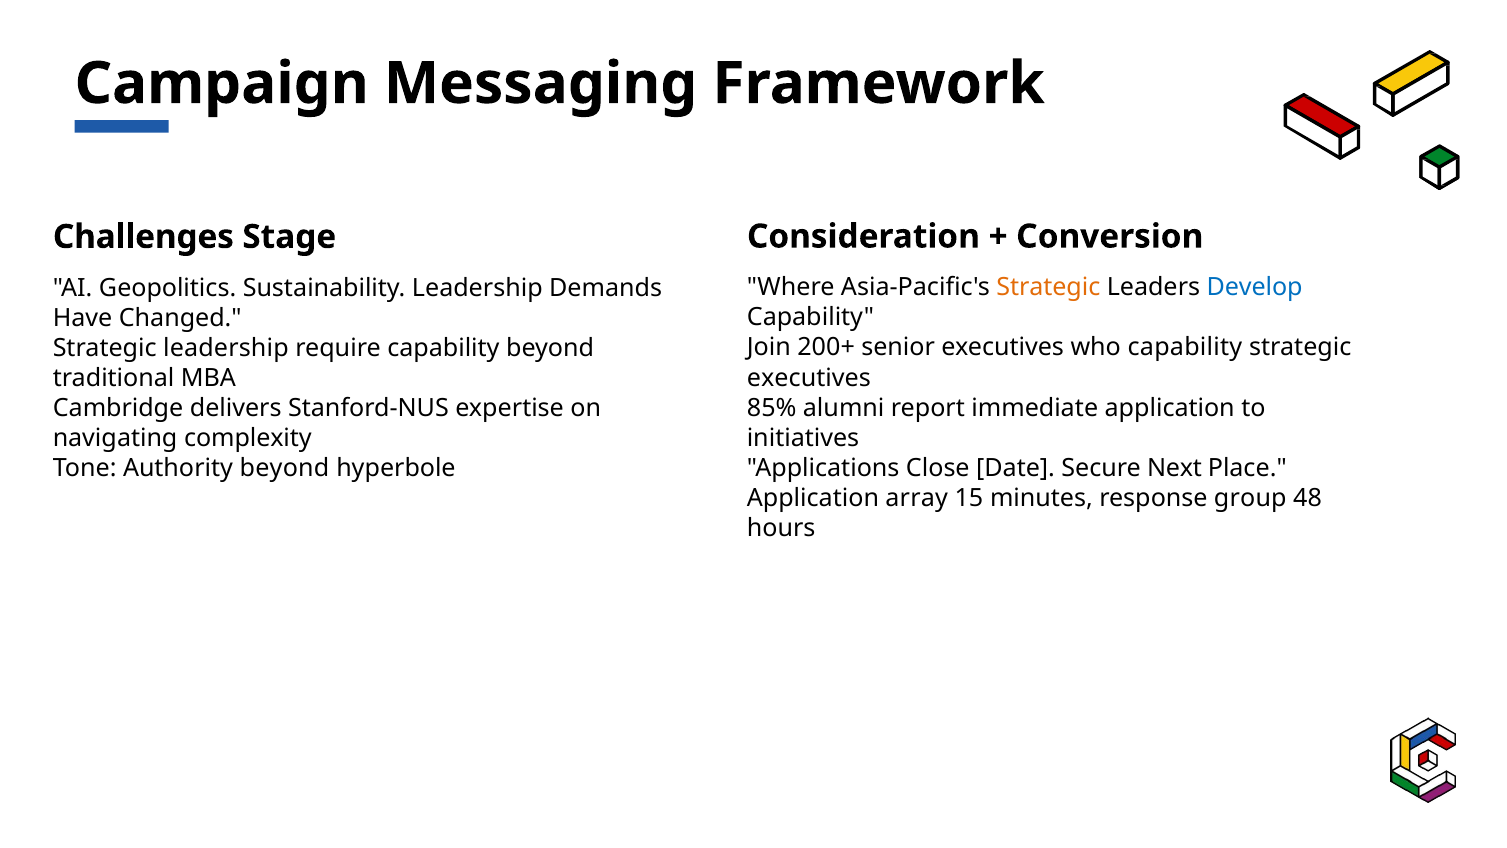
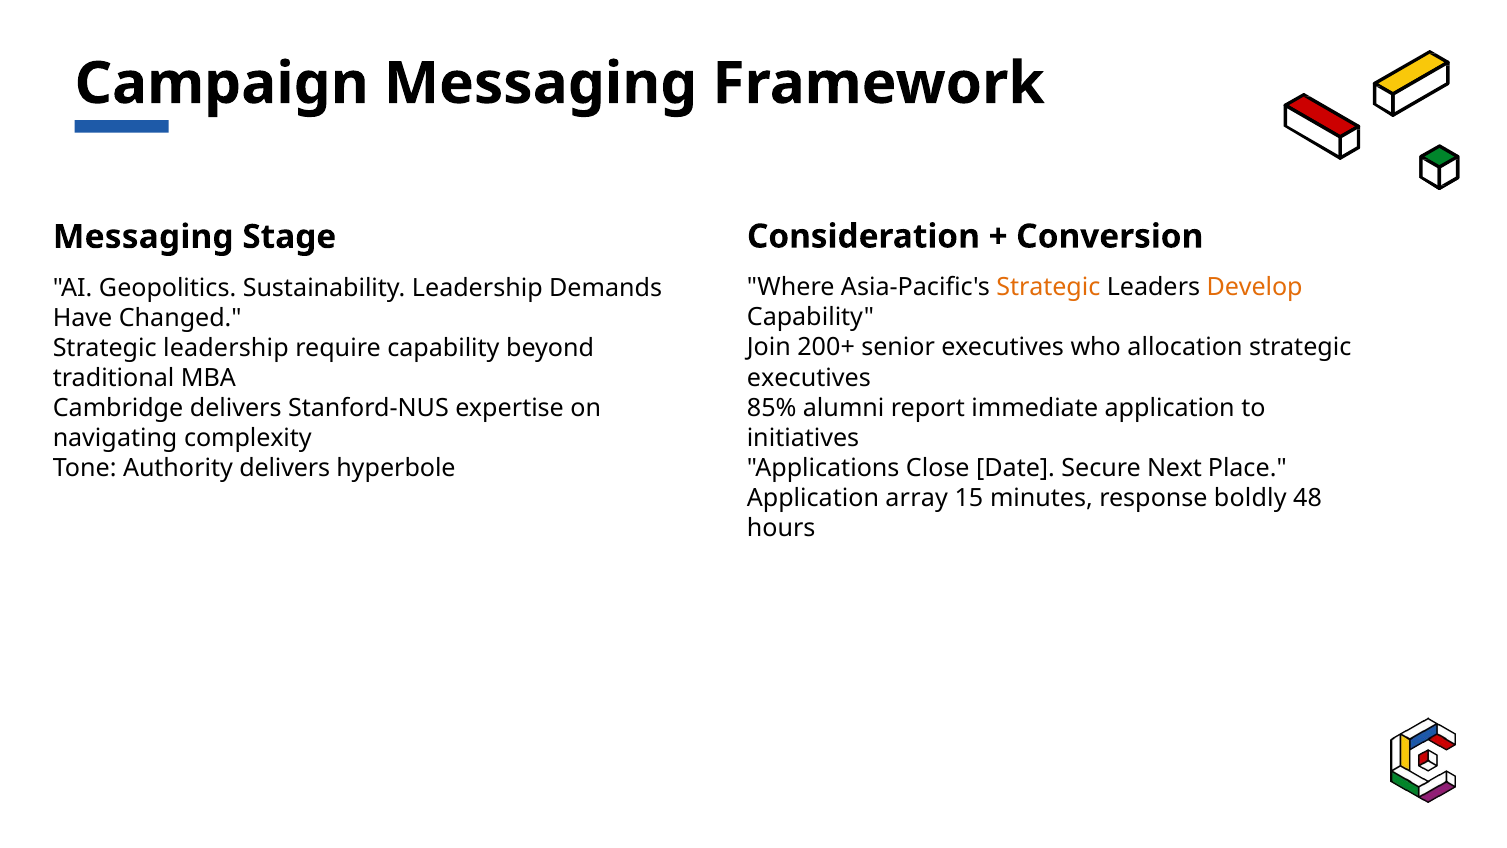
Challenges at (143, 237): Challenges -> Messaging
Develop colour: blue -> orange
who capability: capability -> allocation
Authority beyond: beyond -> delivers
group: group -> boldly
